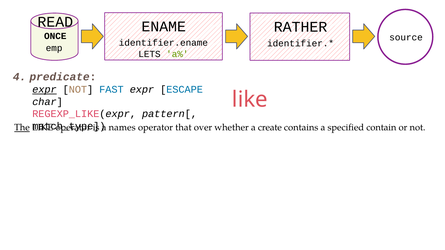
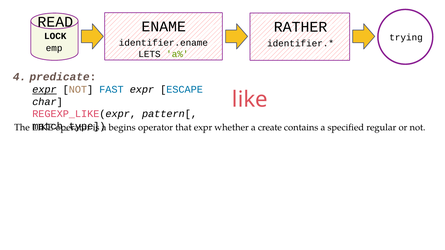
ONCE: ONCE -> LOCK
source: source -> trying
The underline: present -> none
names: names -> begins
that over: over -> expr
contain: contain -> regular
